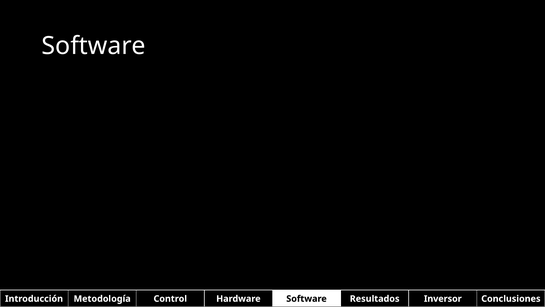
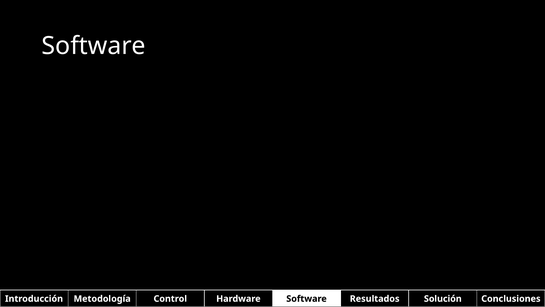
Inversor: Inversor -> Solución
